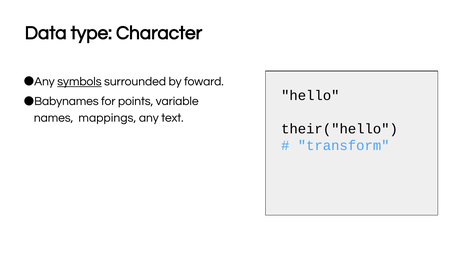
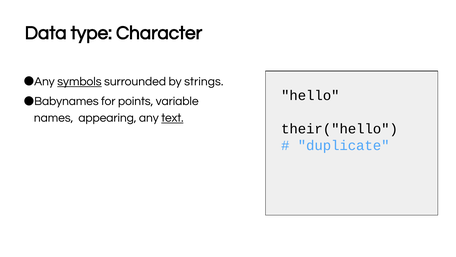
foward: foward -> strings
mappings: mappings -> appearing
text underline: none -> present
transform: transform -> duplicate
